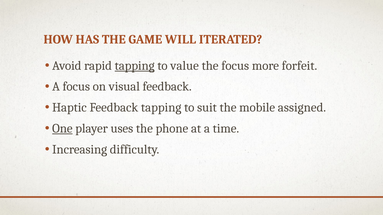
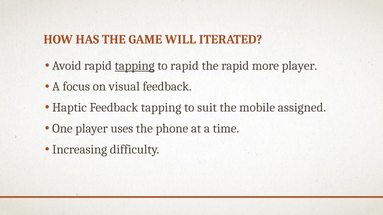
to value: value -> rapid
the focus: focus -> rapid
more forfeit: forfeit -> player
One underline: present -> none
